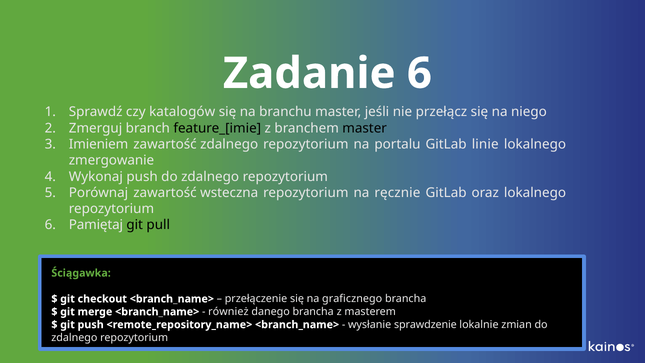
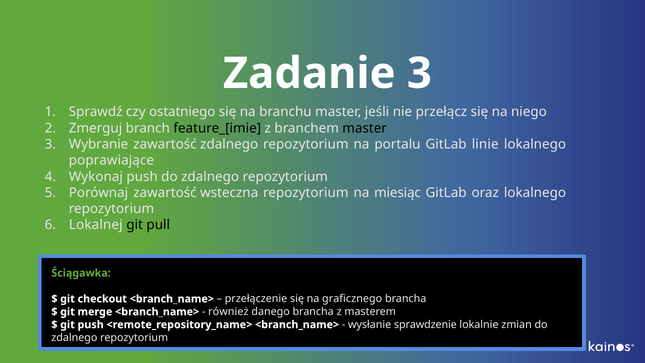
Zadanie 6: 6 -> 3
katalogów: katalogów -> ostatniego
Imieniem: Imieniem -> Wybranie
zmergowanie: zmergowanie -> poprawiające
ręcznie: ręcznie -> miesiąc
Pamiętaj: Pamiętaj -> Lokalnej
